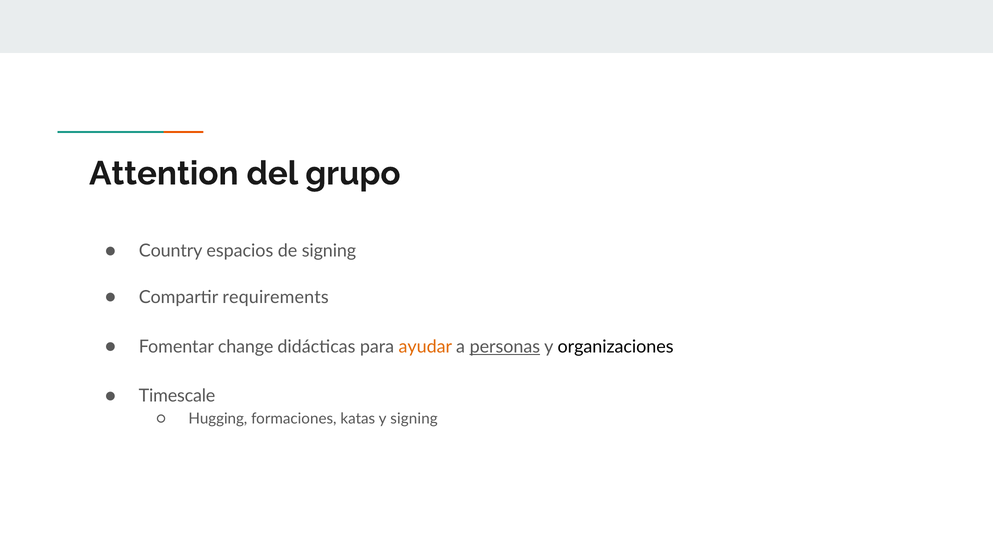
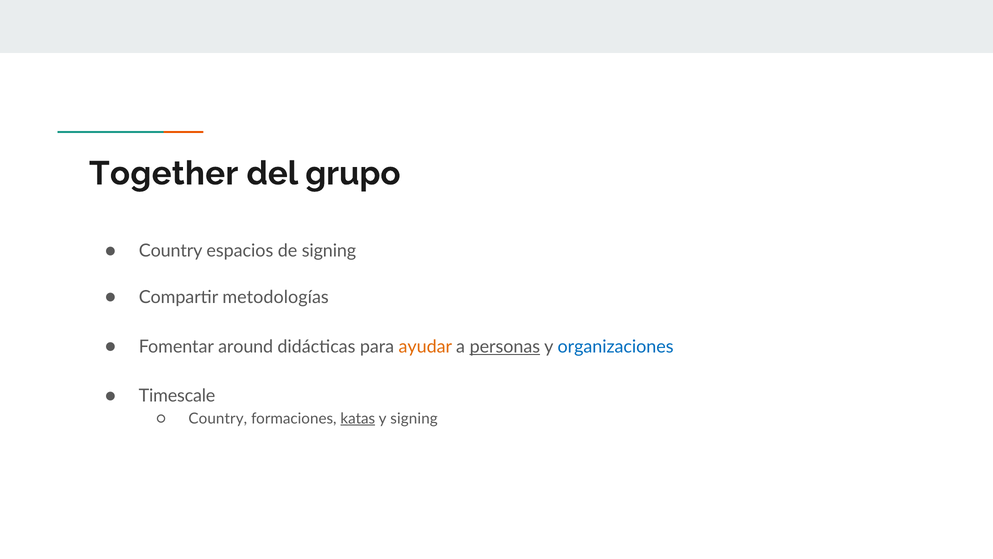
Attention: Attention -> Together
requirements: requirements -> metodologías
change: change -> around
organizaciones colour: black -> blue
Hugging at (218, 418): Hugging -> Country
katas underline: none -> present
